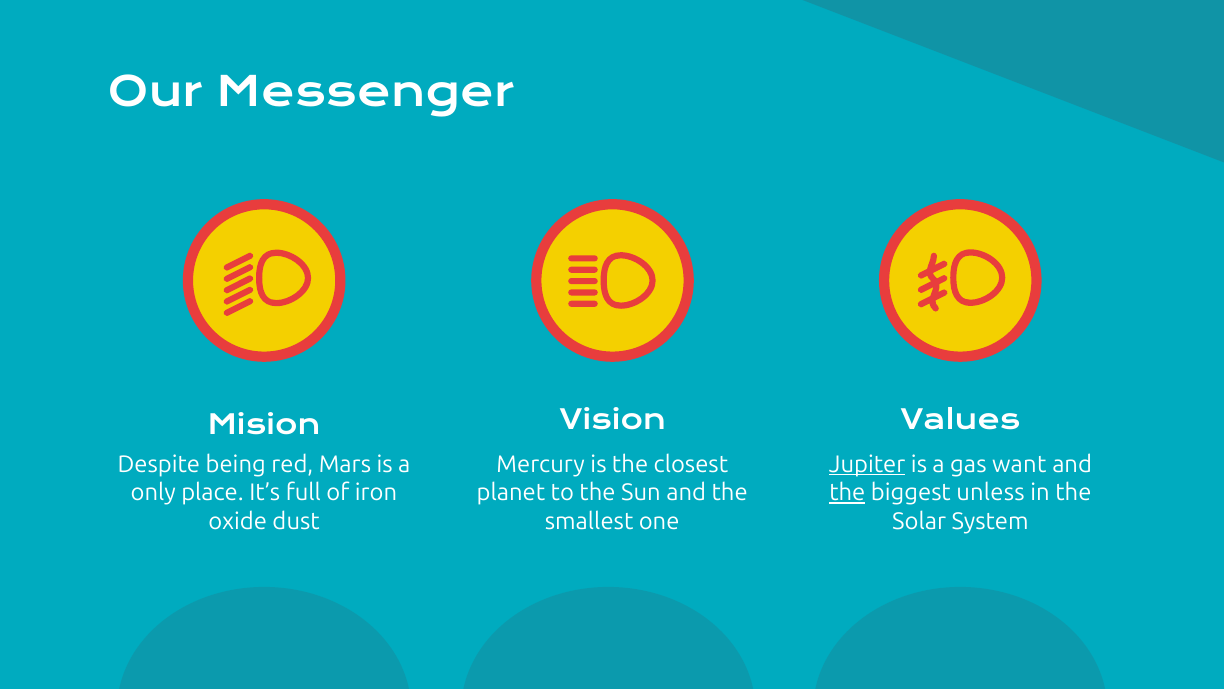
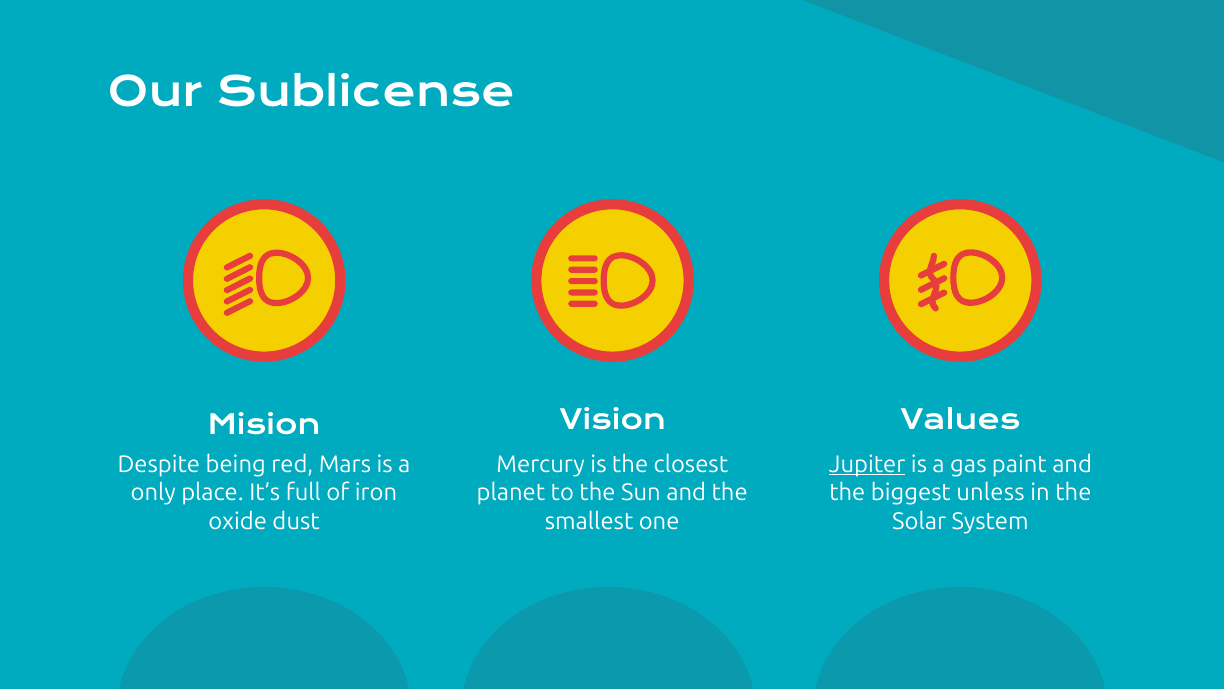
Messenger: Messenger -> Sublicense
want: want -> paint
the at (847, 492) underline: present -> none
